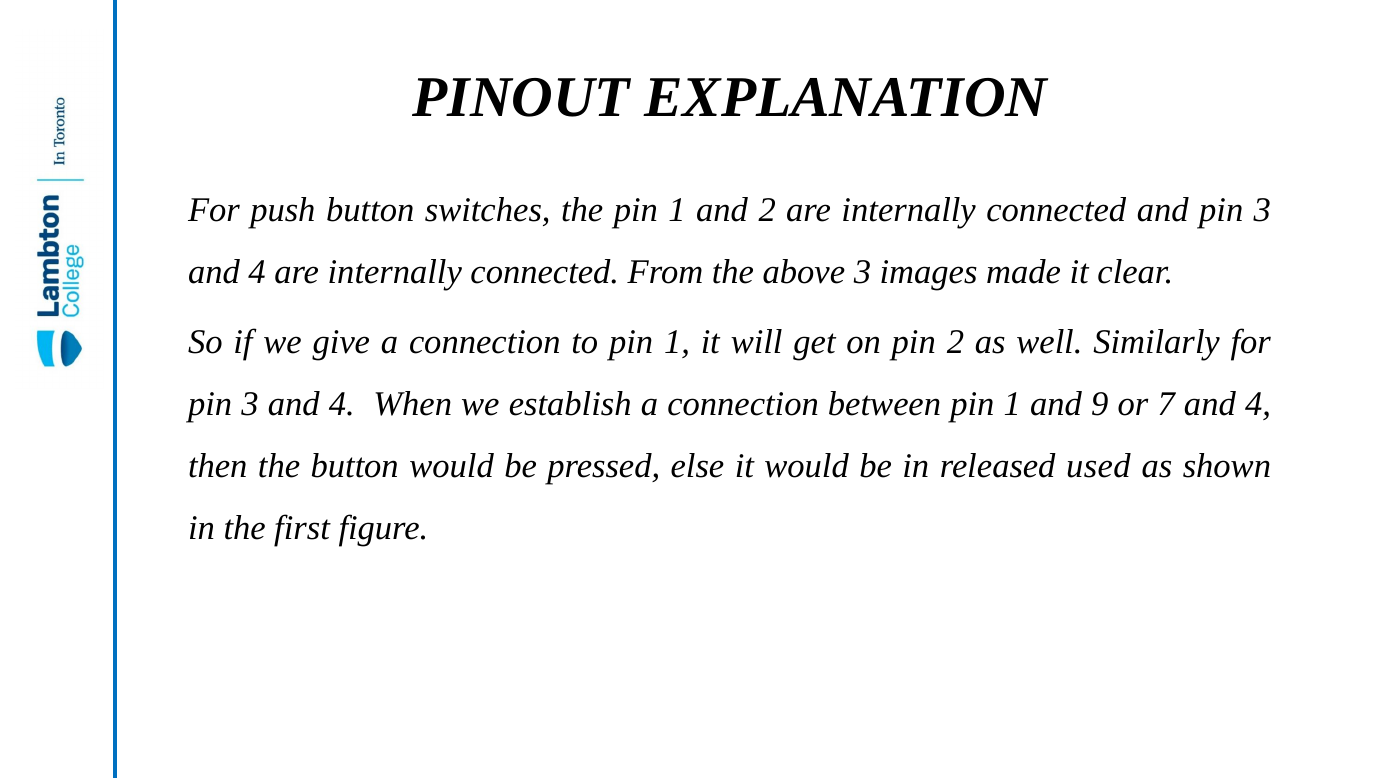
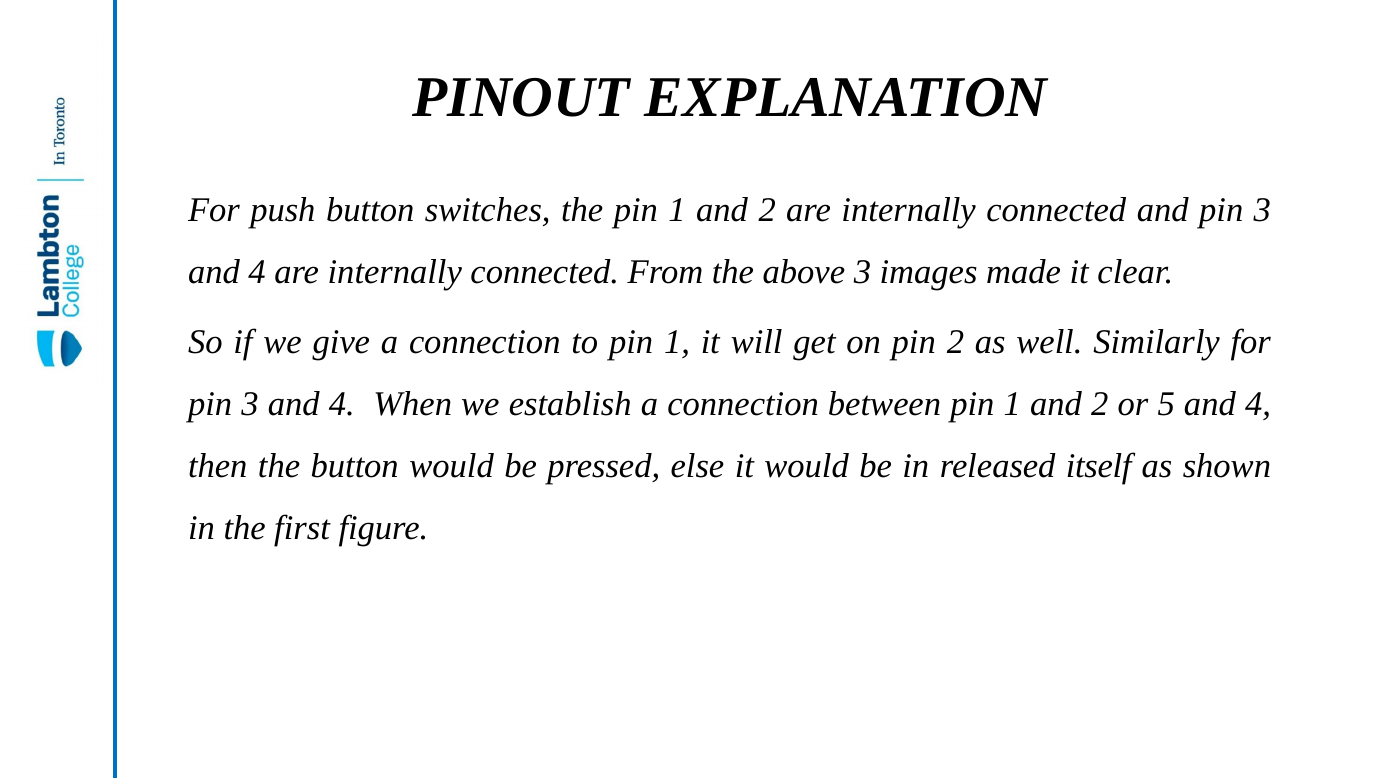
9 at (1100, 404): 9 -> 2
7: 7 -> 5
used: used -> itself
